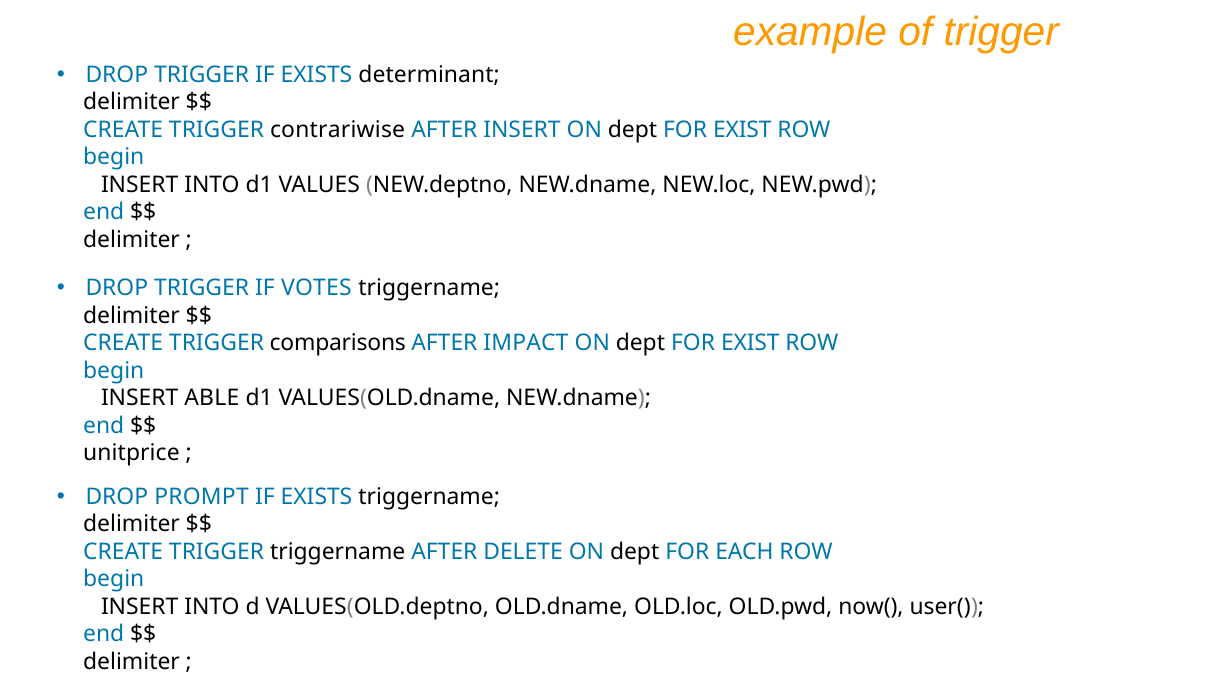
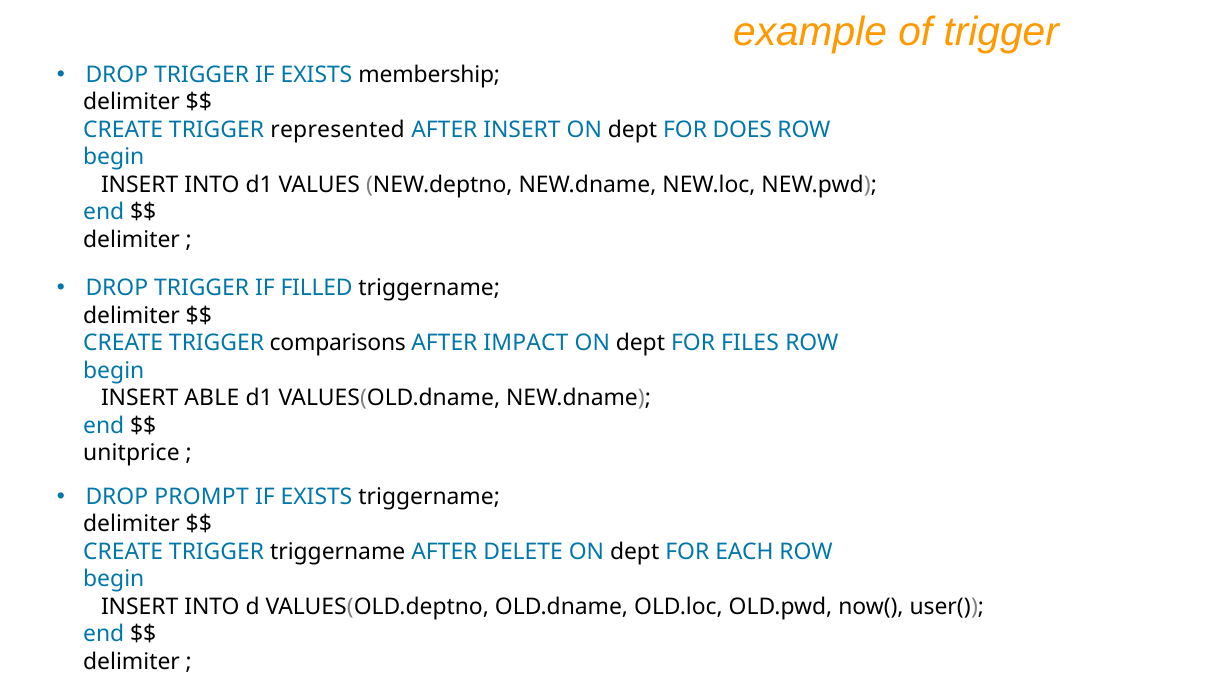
determinant: determinant -> membership
contrariwise: contrariwise -> represented
EXIST at (742, 130): EXIST -> DOES
VOTES: VOTES -> FILLED
EXIST at (750, 343): EXIST -> FILES
